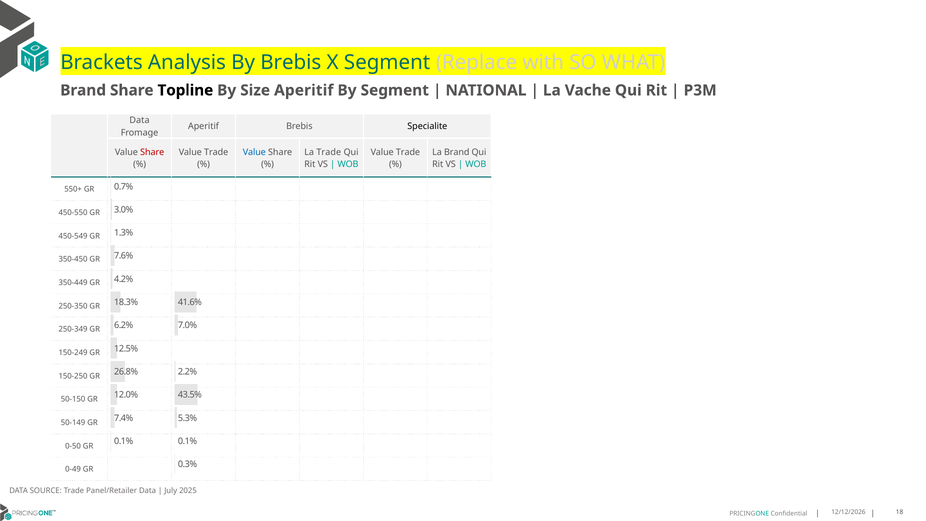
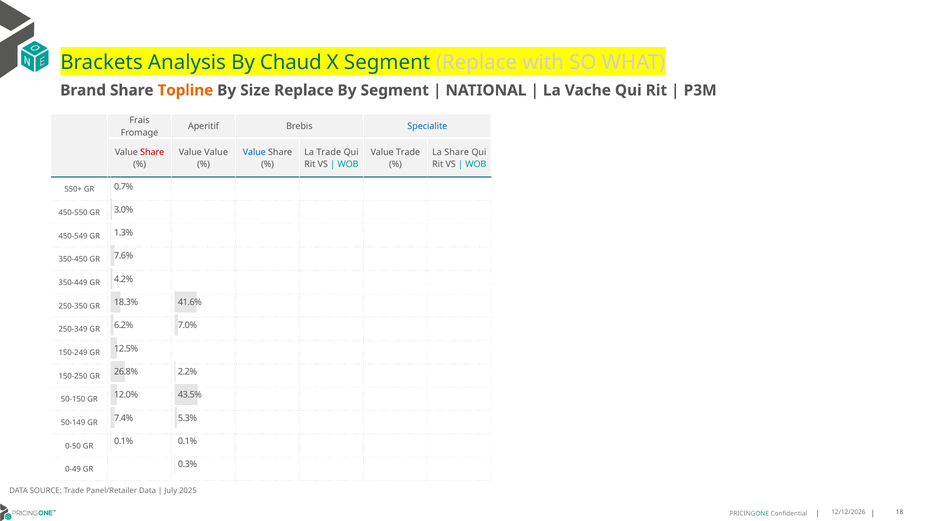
By Brebis: Brebis -> Chaud
Topline colour: black -> orange
Size Aperitif: Aperitif -> Replace
Data at (140, 120): Data -> Frais
Specialite colour: black -> blue
Trade at (216, 152): Trade -> Value
La Brand: Brand -> Share
